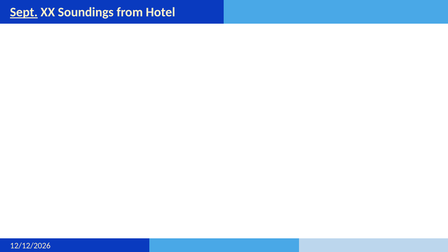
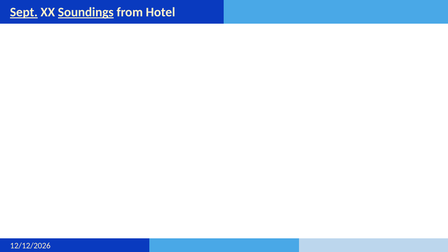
Soundings underline: none -> present
